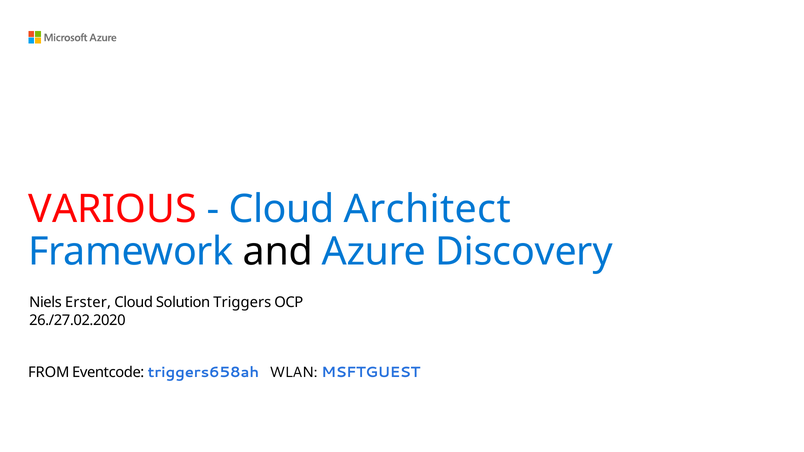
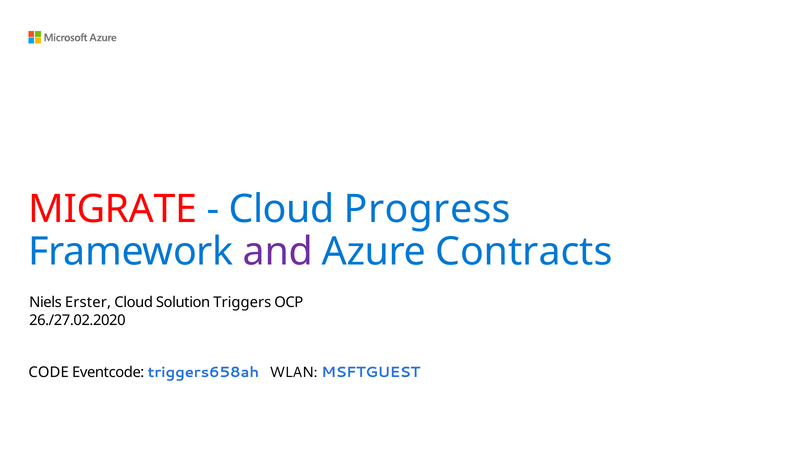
VARIOUS: VARIOUS -> MIGRATE
Architect: Architect -> Progress
and colour: black -> purple
Discovery: Discovery -> Contracts
FROM: FROM -> CODE
